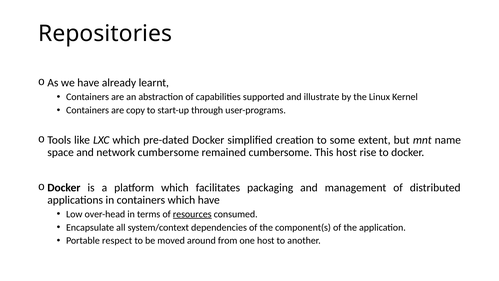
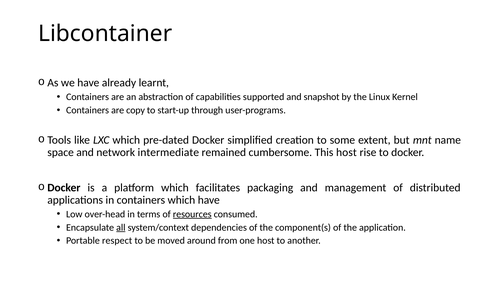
Repositories: Repositories -> Libcontainer
illustrate: illustrate -> snapshot
network cumbersome: cumbersome -> intermediate
all underline: none -> present
